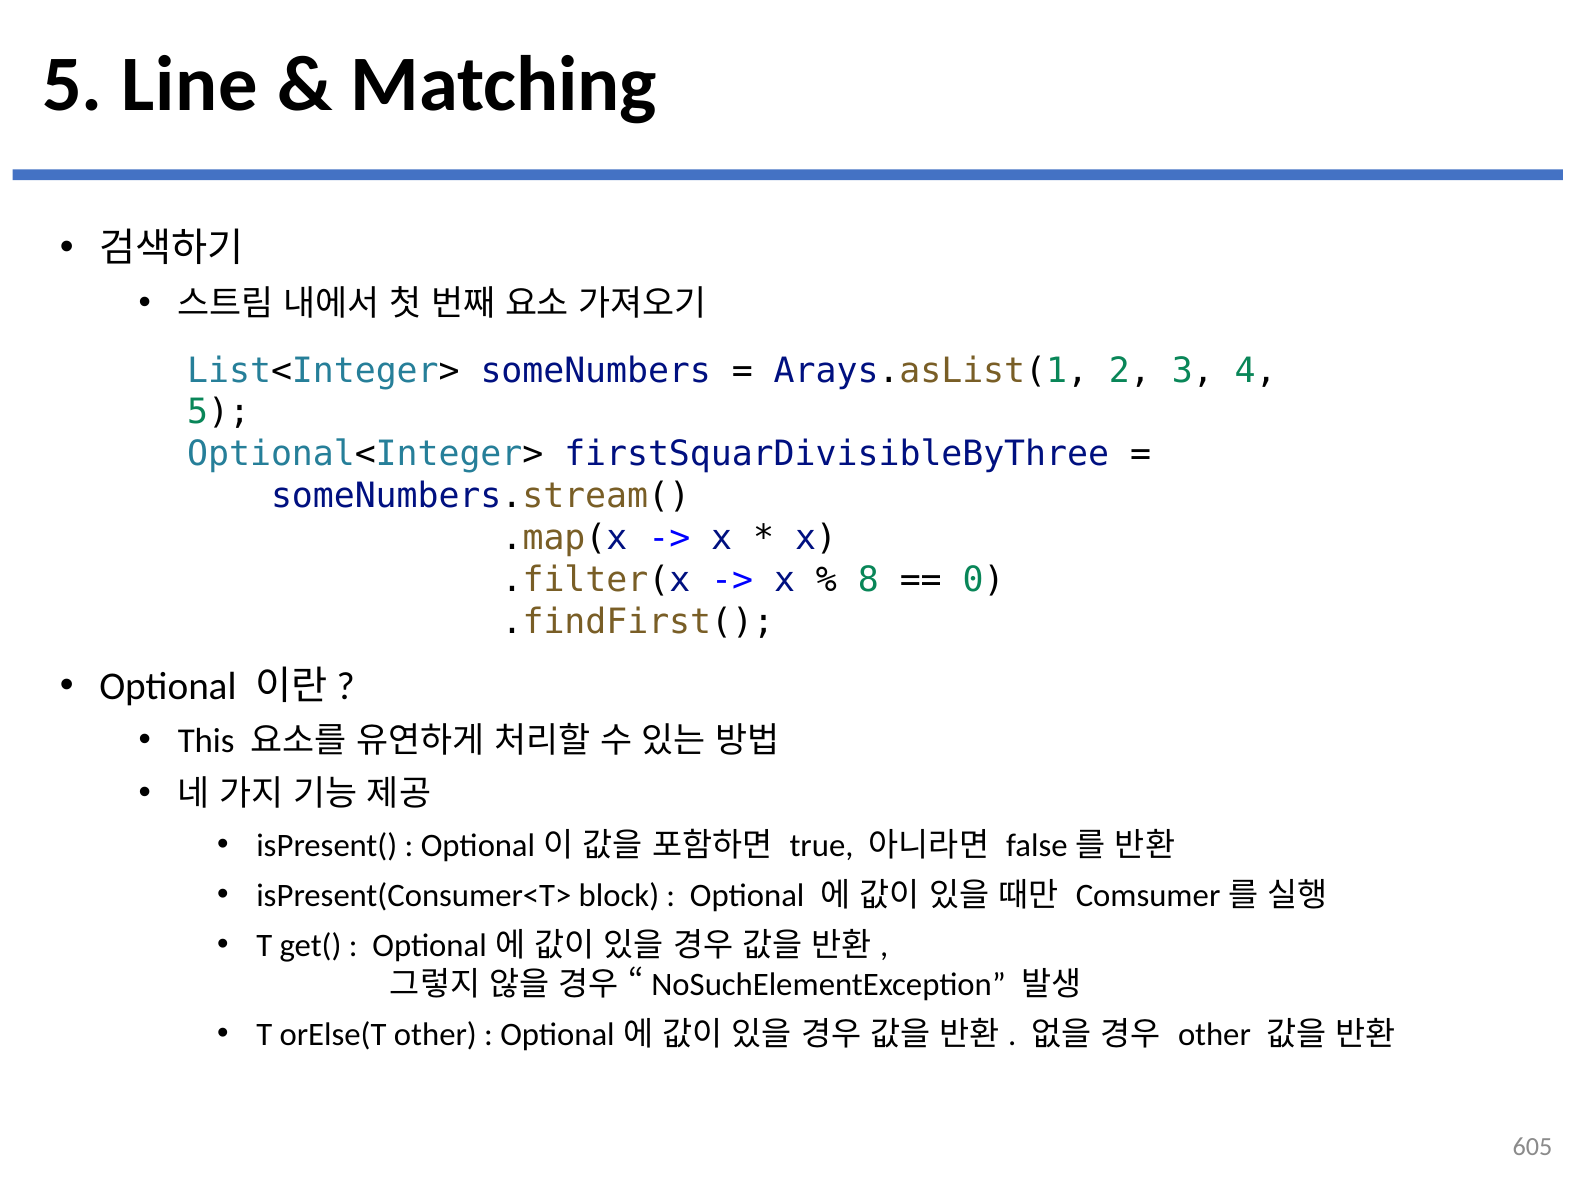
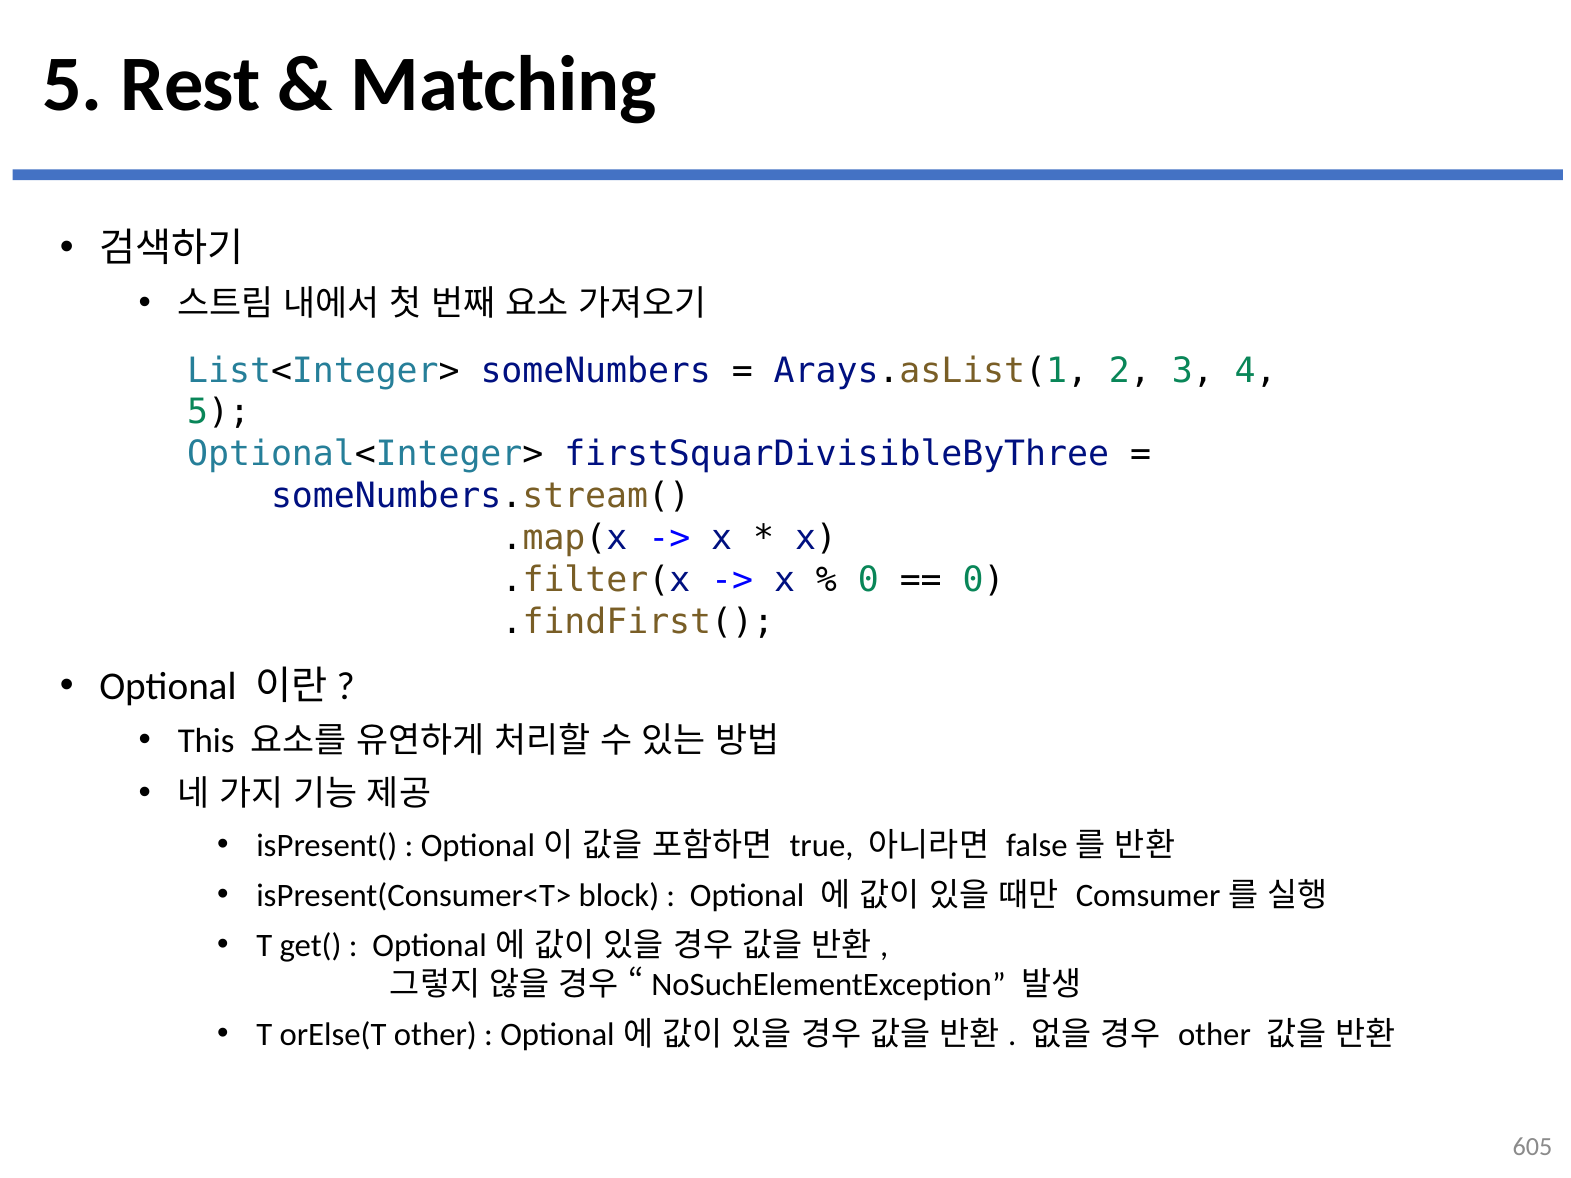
Line: Line -> Rest
8 at (868, 580): 8 -> 0
